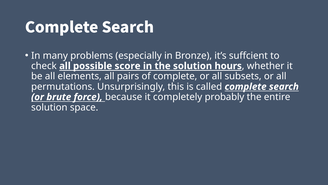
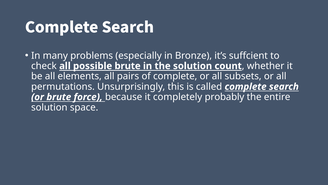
possible score: score -> brute
hours: hours -> count
